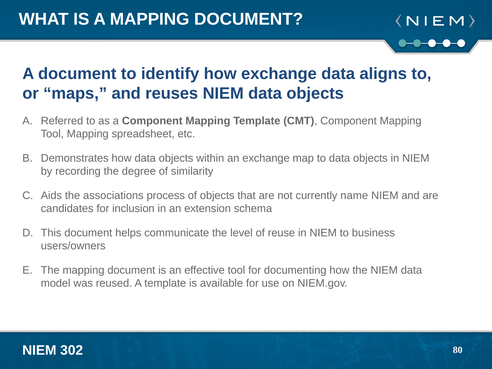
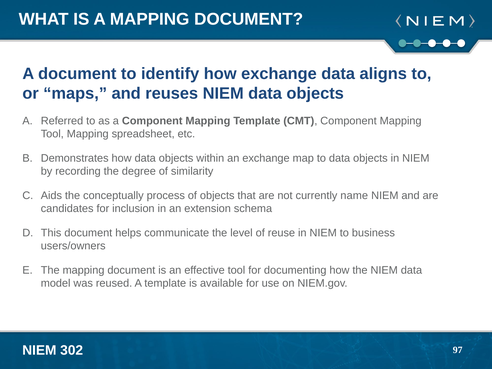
associations: associations -> conceptually
80: 80 -> 97
